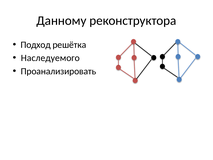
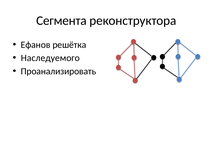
Данному: Данному -> Сегмента
Подход: Подход -> Ефанов
